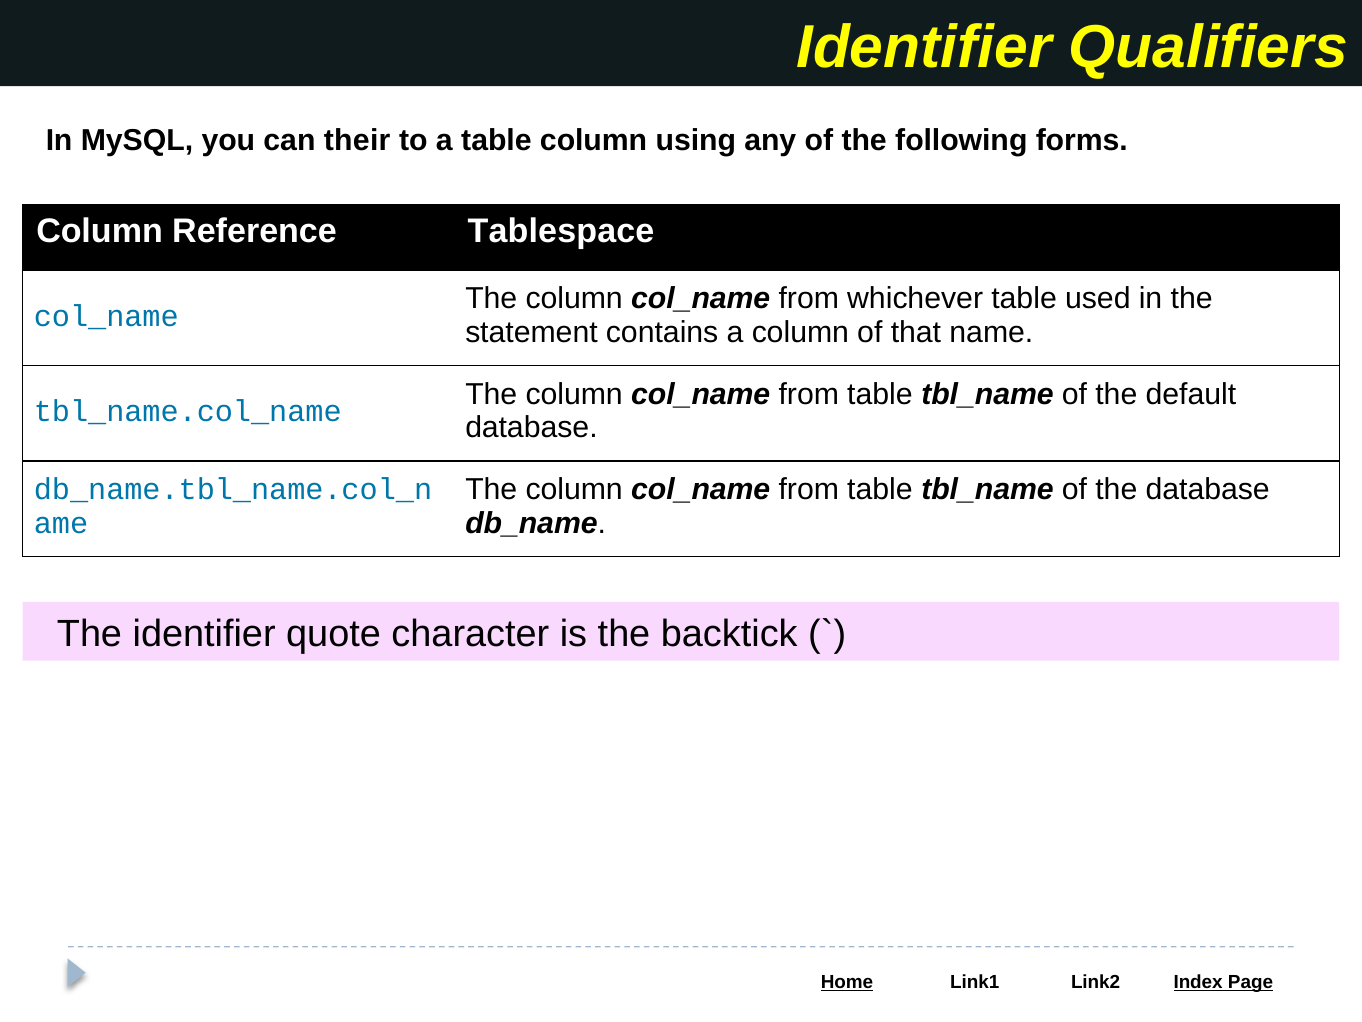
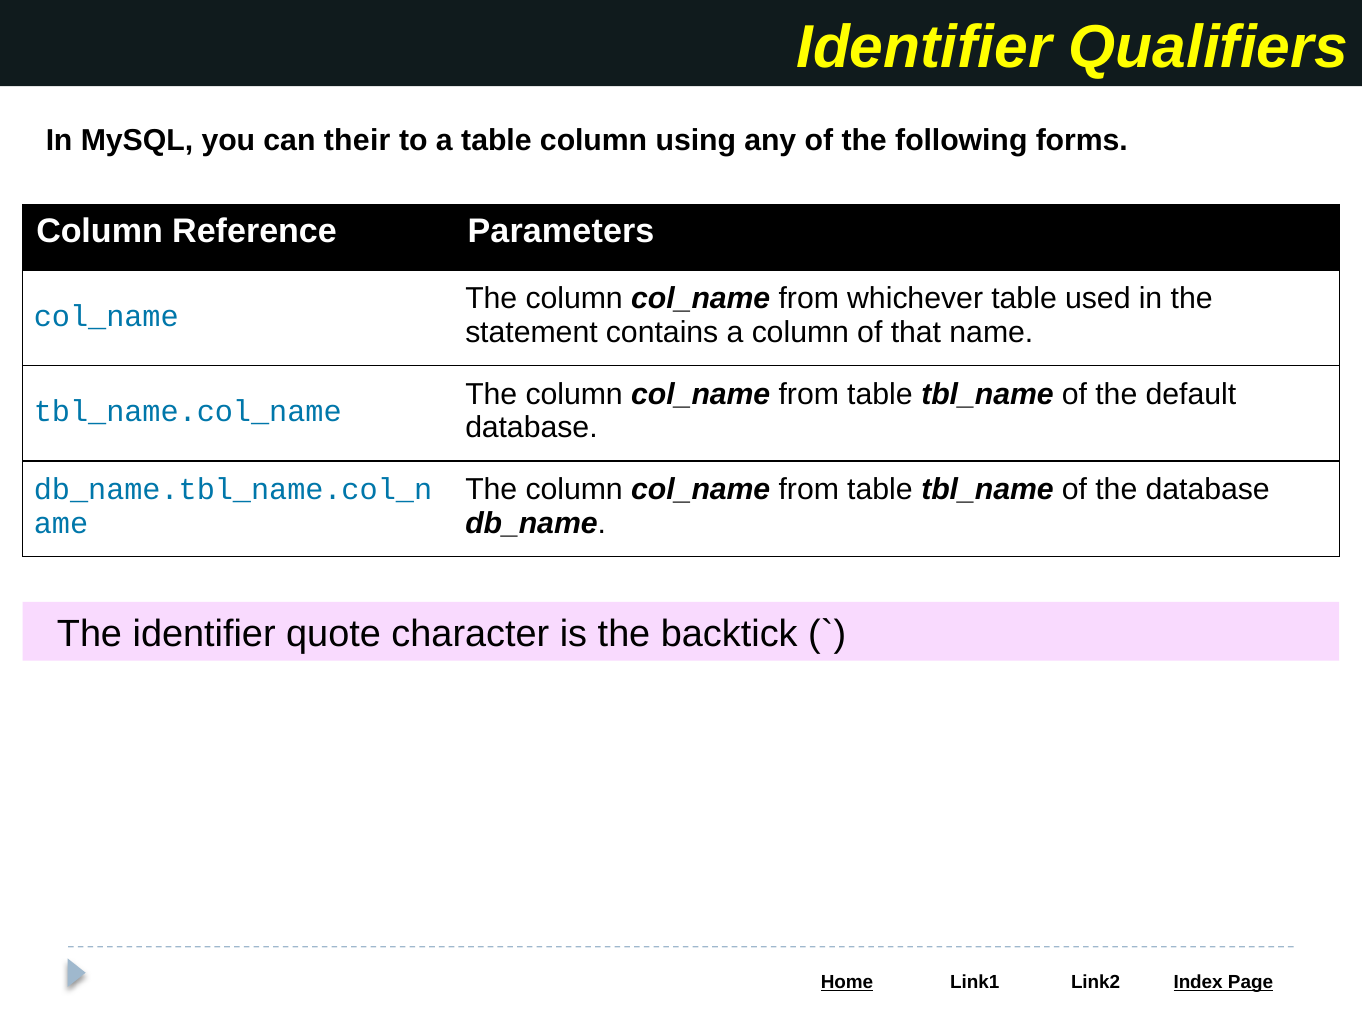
Tablespace: Tablespace -> Parameters
